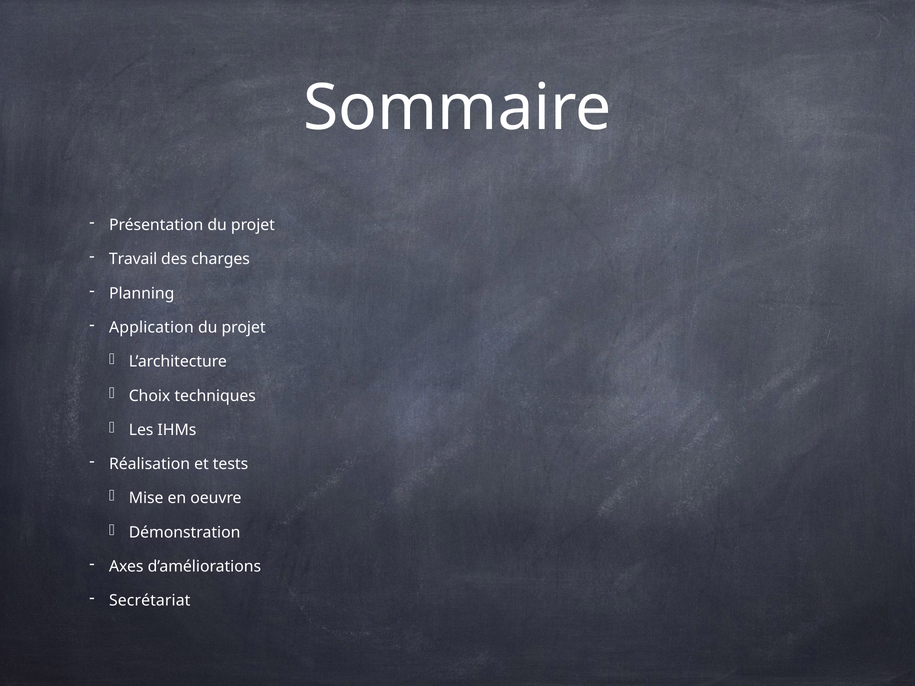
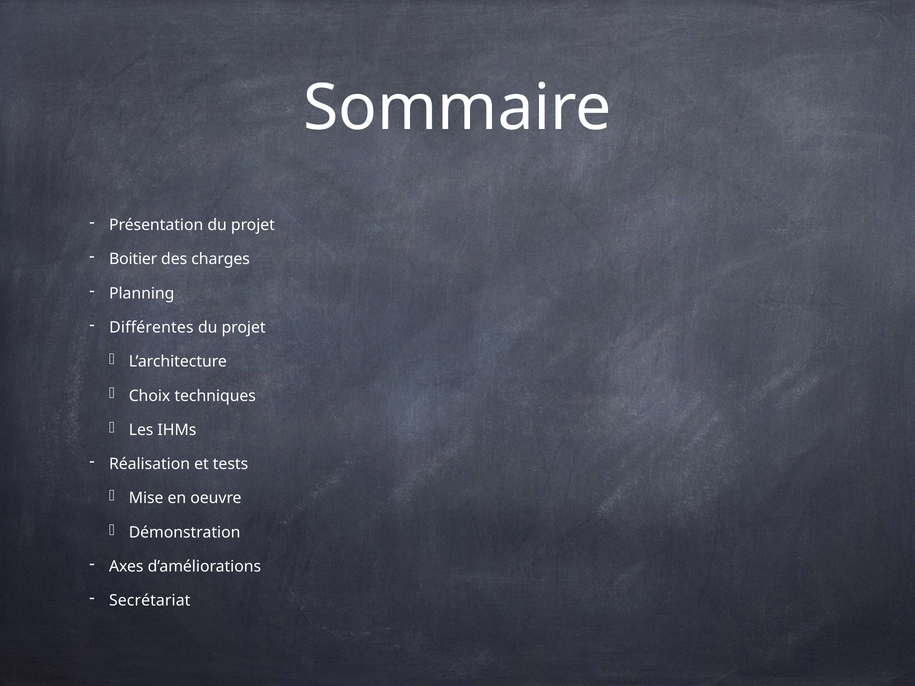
Travail: Travail -> Boitier
Application: Application -> Différentes
